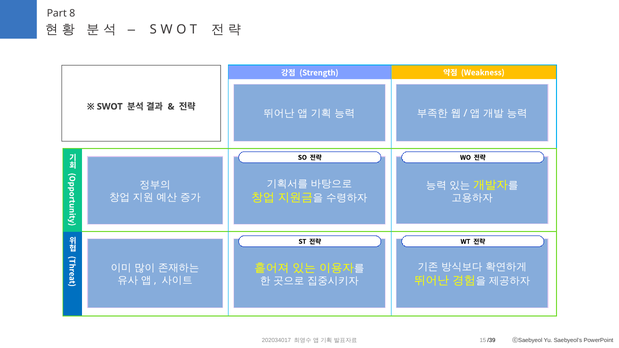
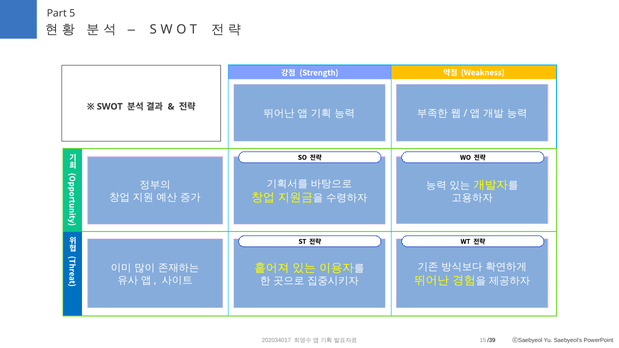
8: 8 -> 5
